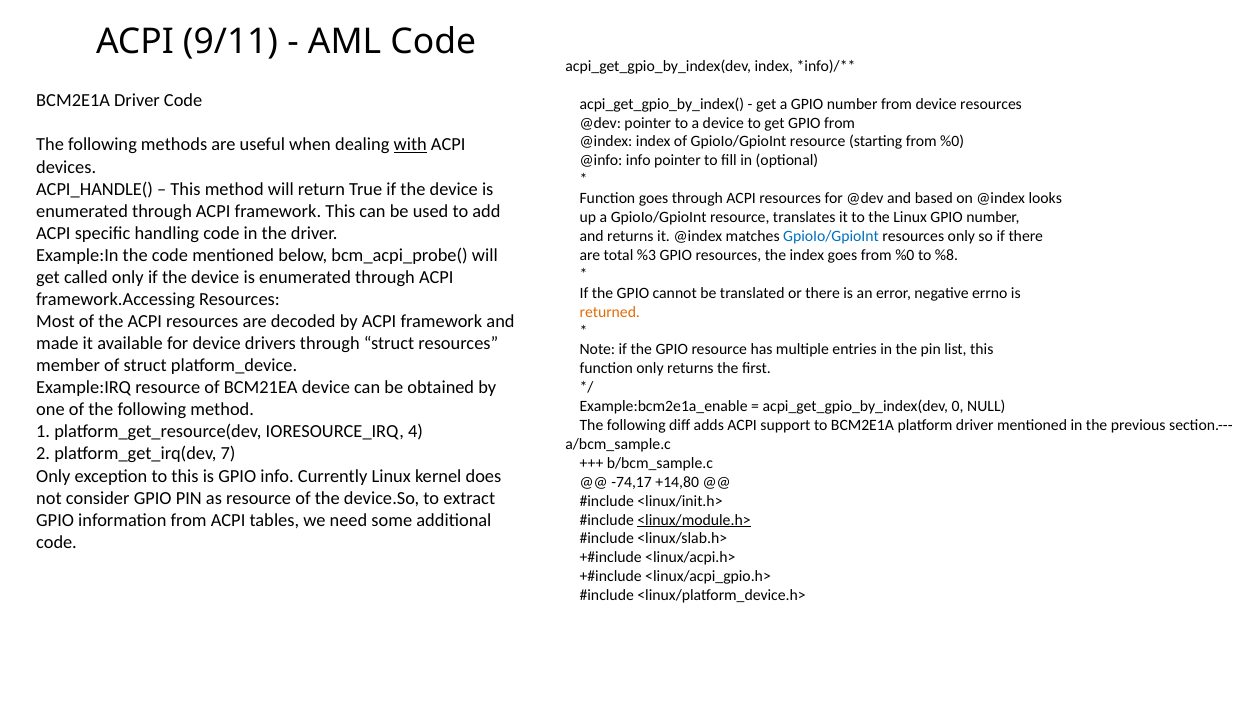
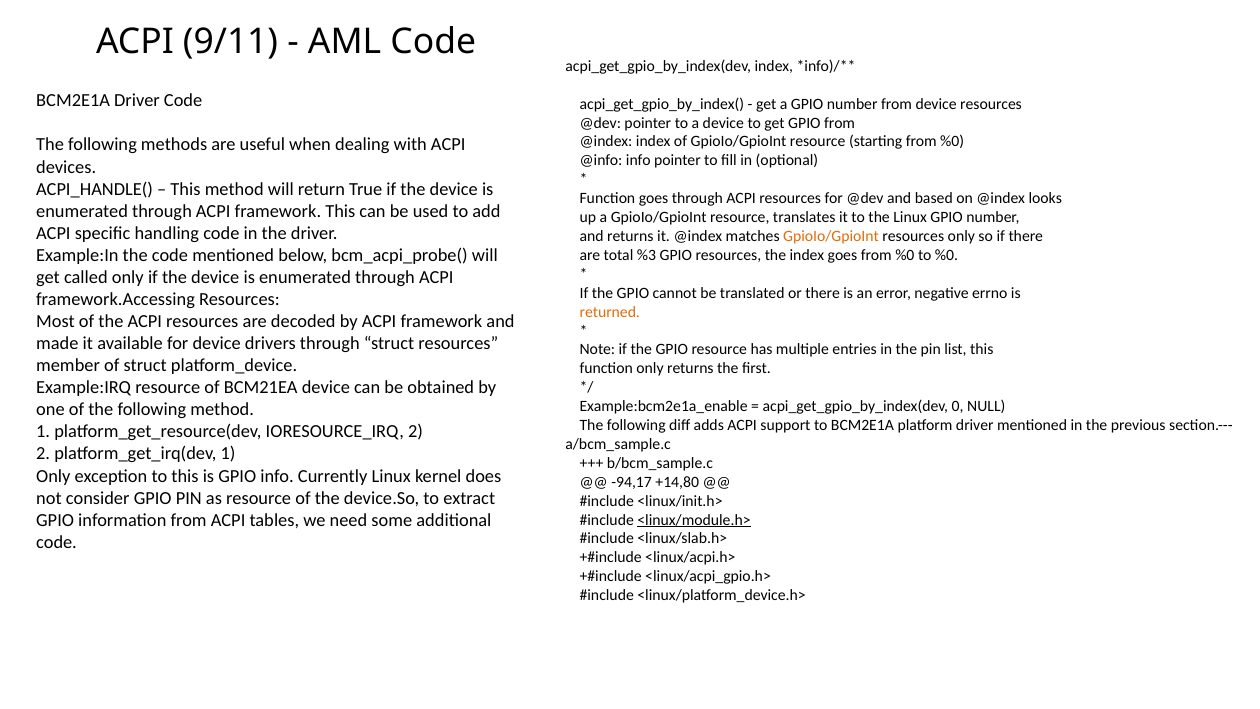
with underline: present -> none
GpioIo/GpioInt at (831, 236) colour: blue -> orange
to %8: %8 -> %0
IORESOURCE_IRQ 4: 4 -> 2
platform_get_irq(dev 7: 7 -> 1
-74,17: -74,17 -> -94,17
